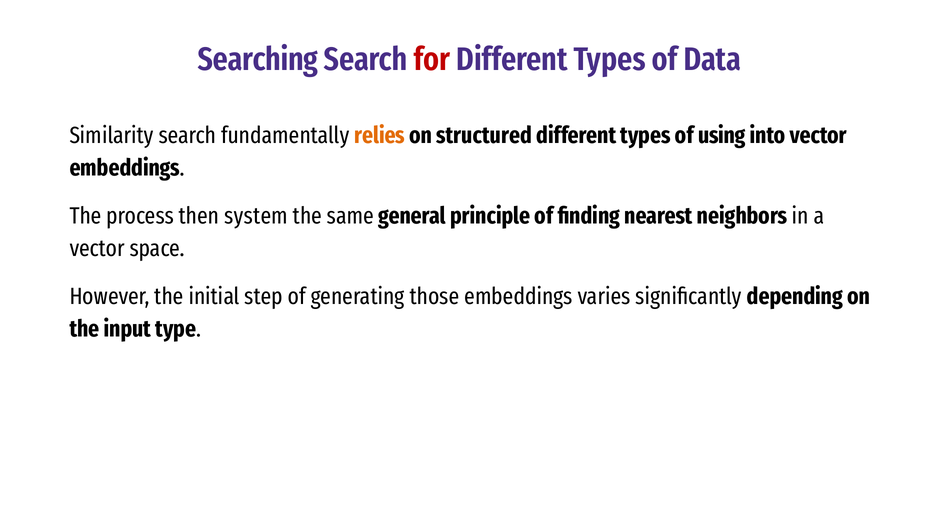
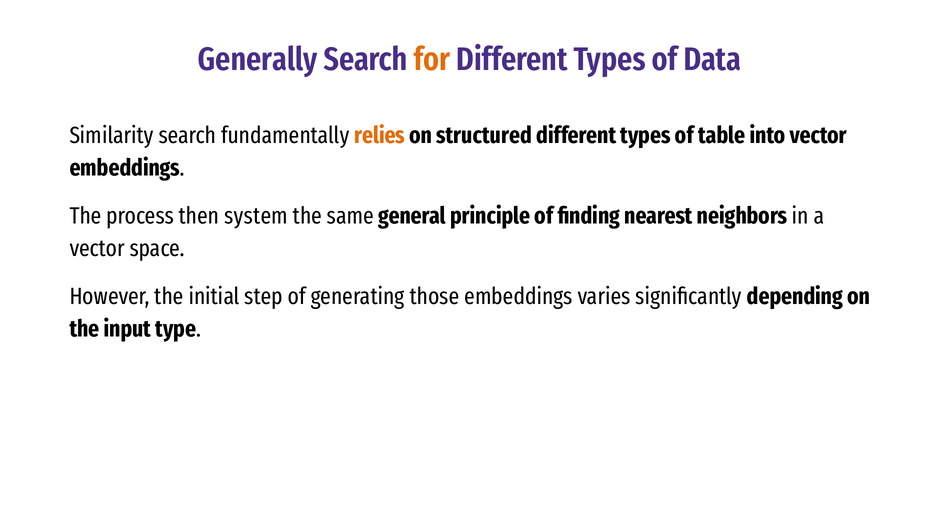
Searching: Searching -> Generally
for colour: red -> orange
using: using -> table
